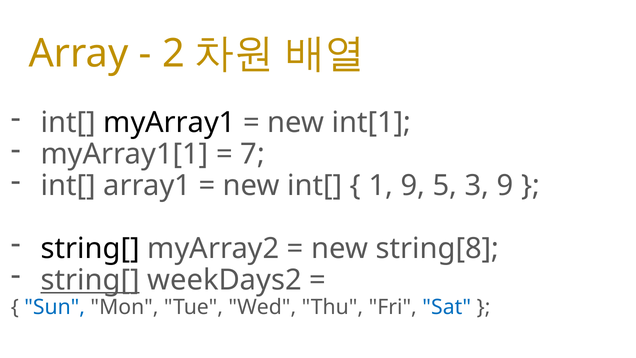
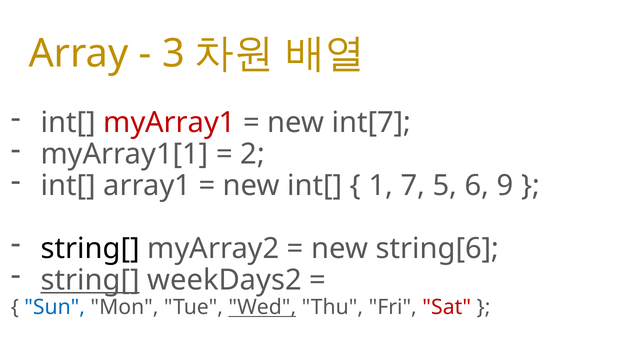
2: 2 -> 3
myArray1 colour: black -> red
int[1: int[1 -> int[7
7: 7 -> 2
1 9: 9 -> 7
3: 3 -> 6
string[8: string[8 -> string[6
Wed underline: none -> present
Sat colour: blue -> red
